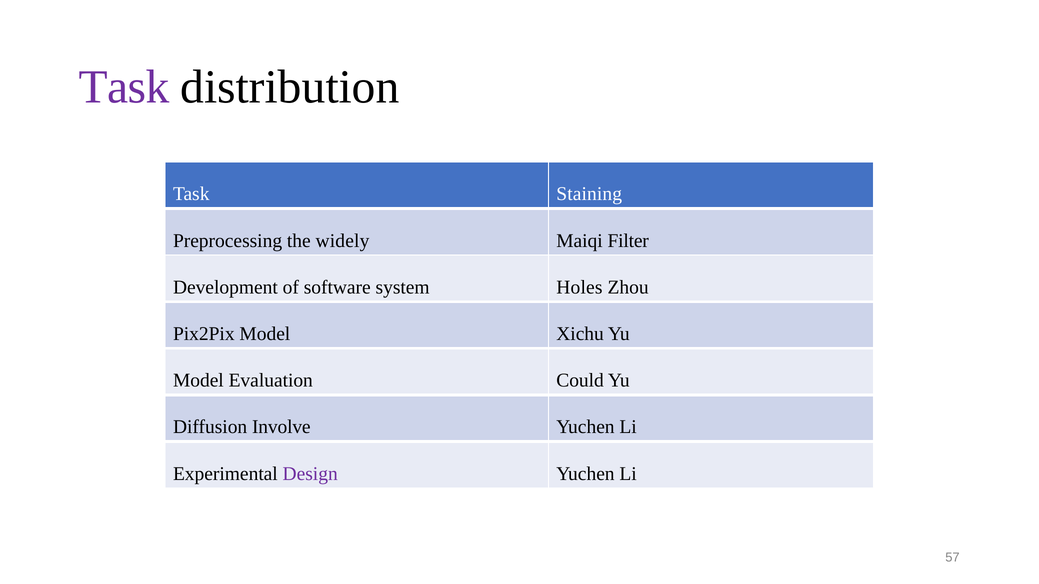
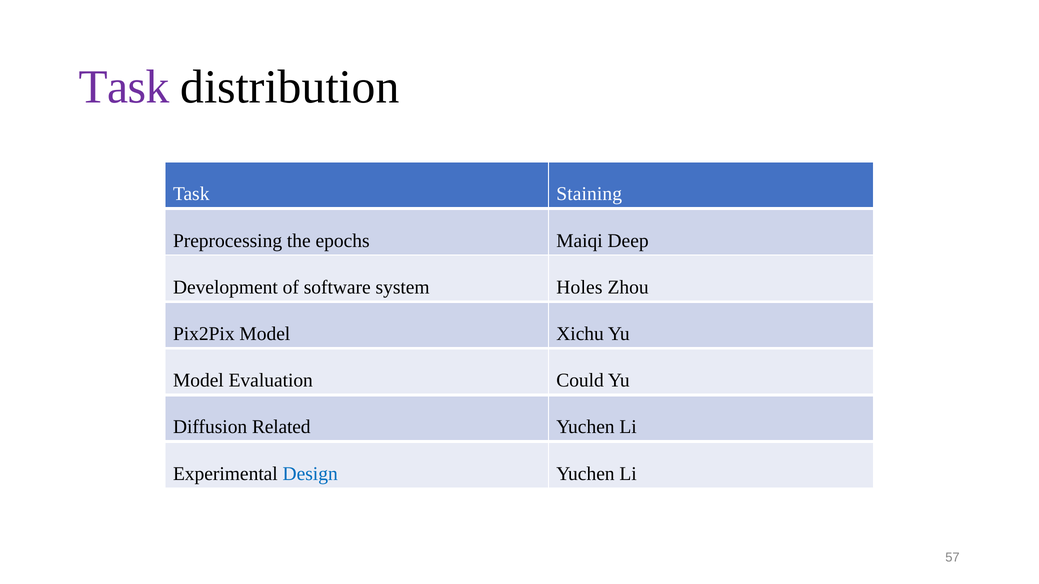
widely: widely -> epochs
Filter: Filter -> Deep
Involve: Involve -> Related
Design colour: purple -> blue
